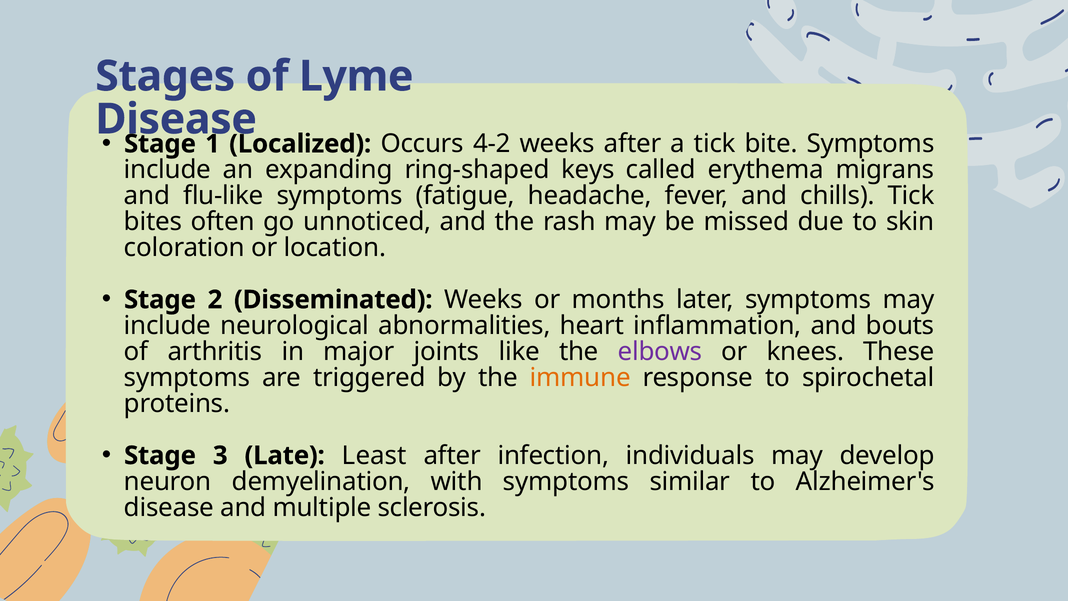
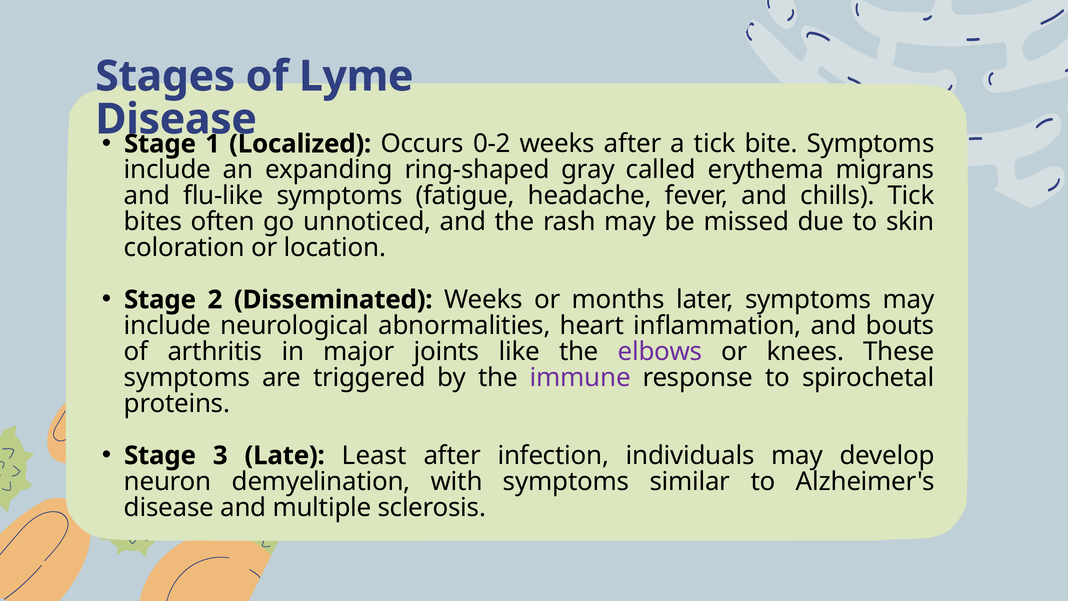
4-2: 4-2 -> 0-2
keys: keys -> gray
immune colour: orange -> purple
